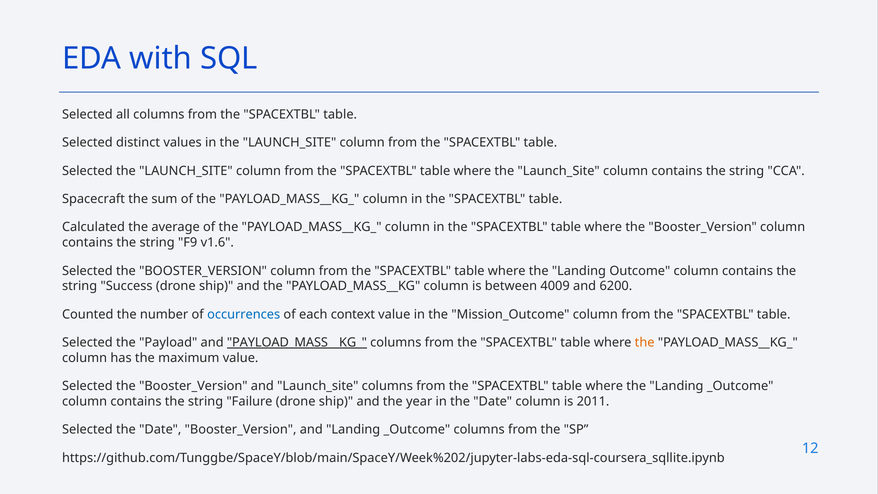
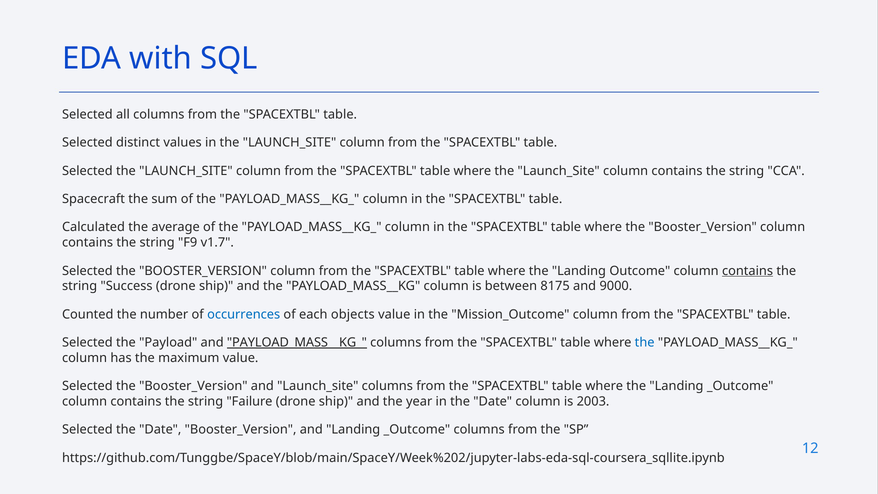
v1.6: v1.6 -> v1.7
contains at (748, 271) underline: none -> present
4009: 4009 -> 8175
6200: 6200 -> 9000
context: context -> objects
the at (645, 342) colour: orange -> blue
2011: 2011 -> 2003
